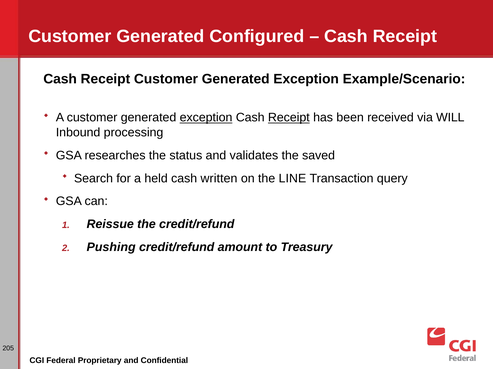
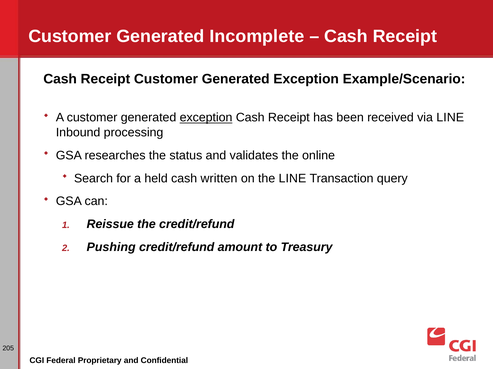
Configured: Configured -> Incomplete
Receipt at (289, 118) underline: present -> none
via WILL: WILL -> LINE
saved: saved -> online
